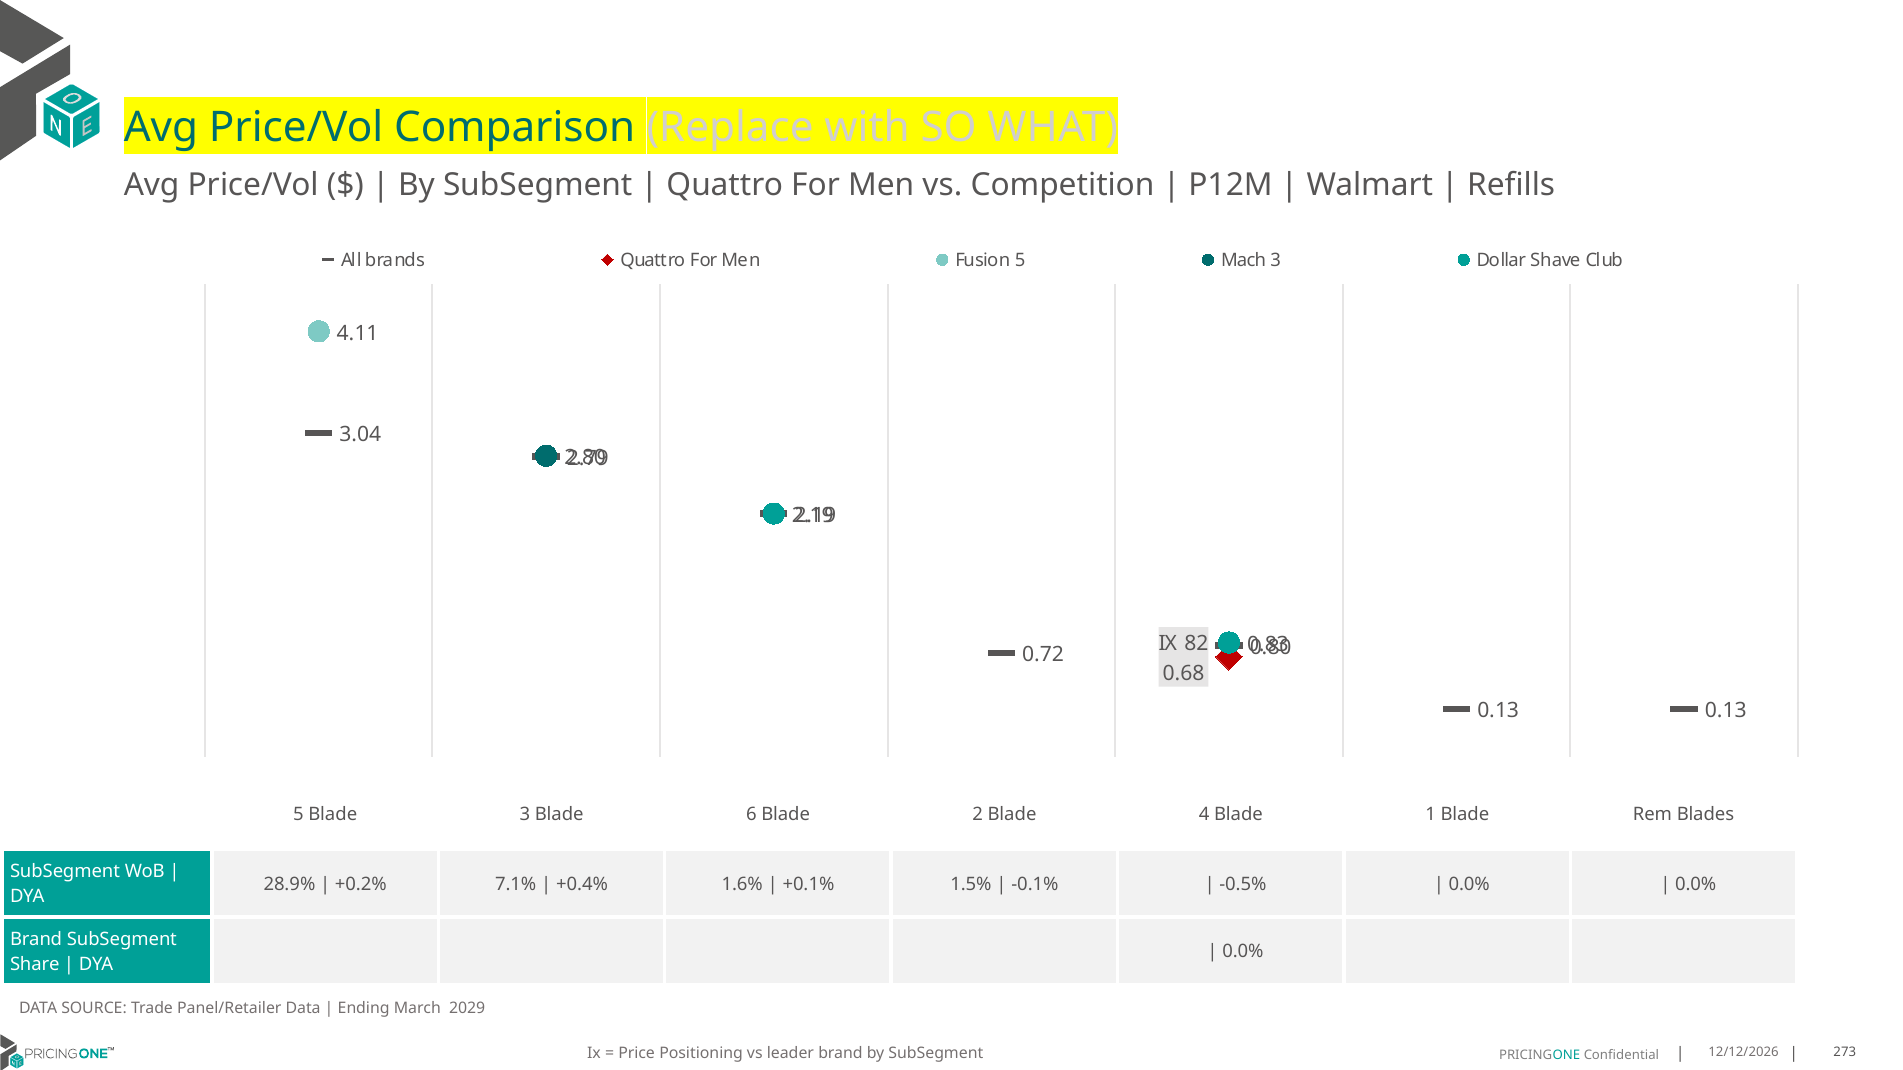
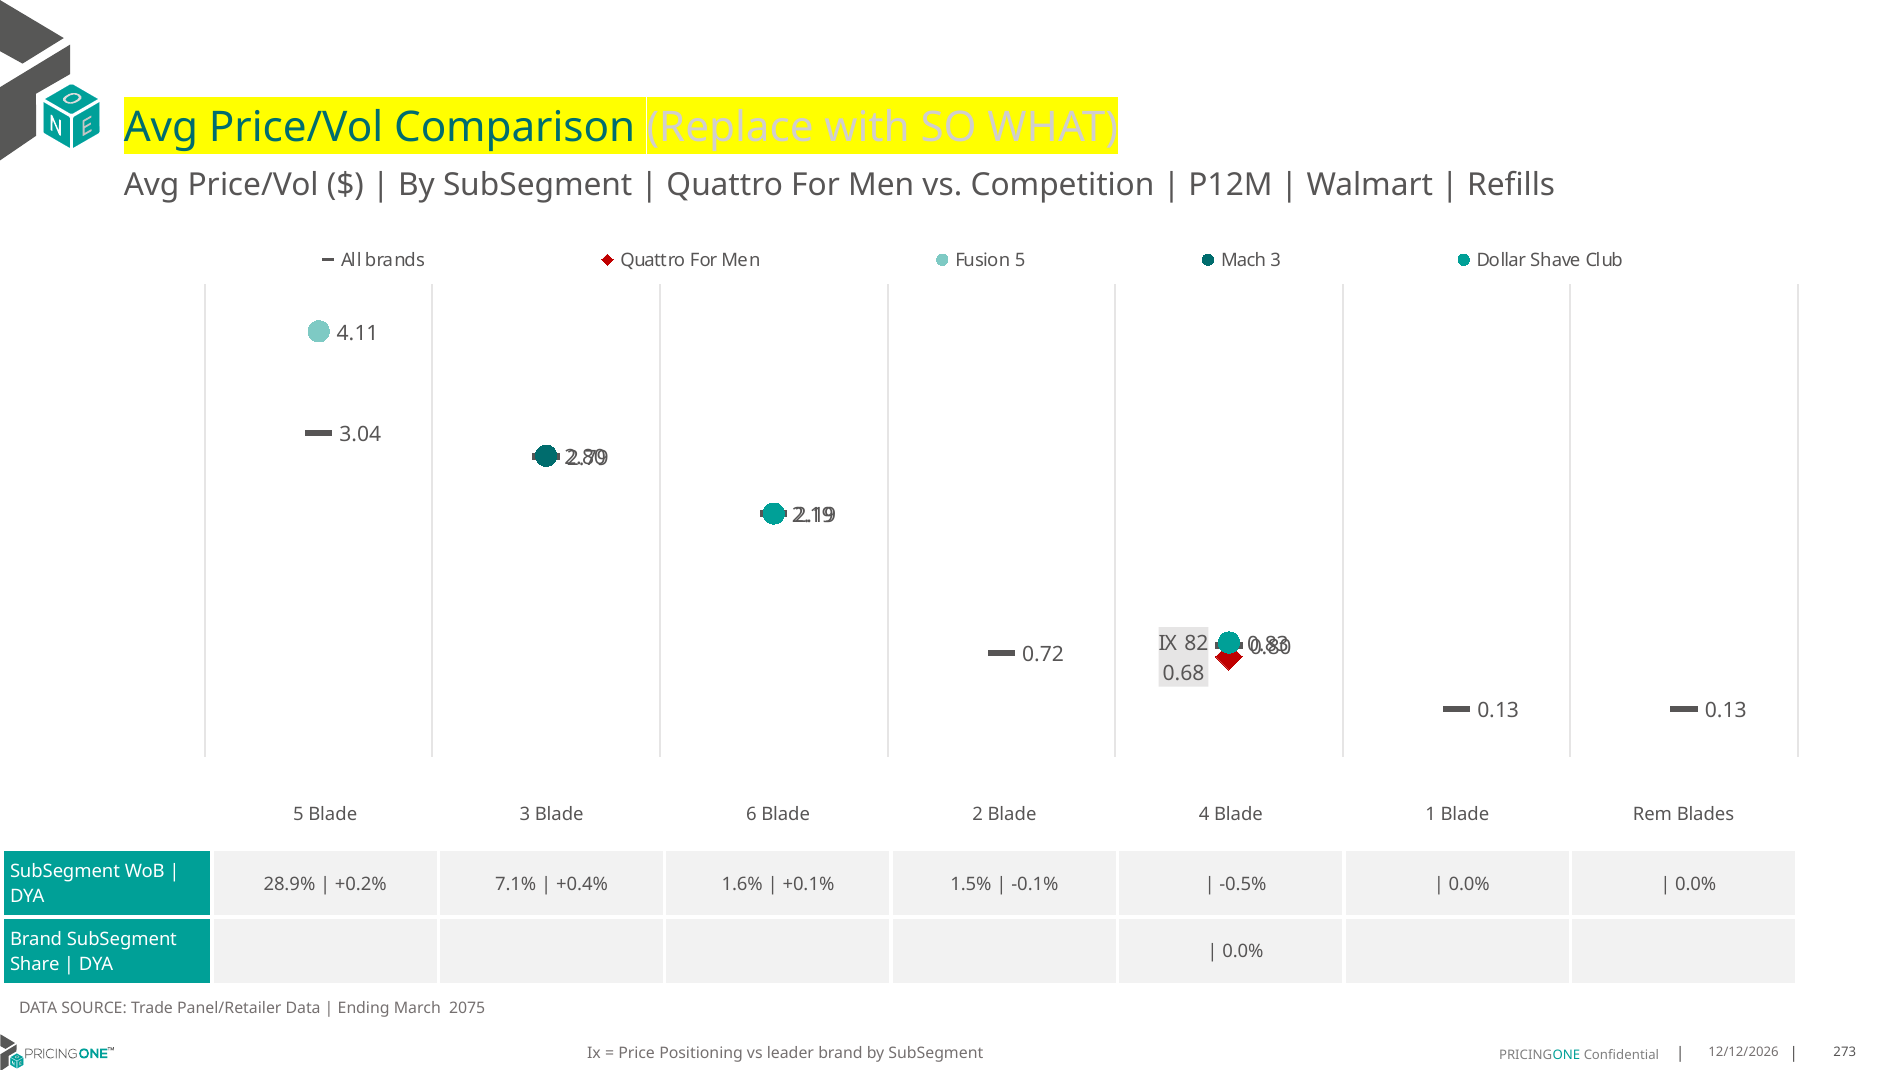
2029: 2029 -> 2075
